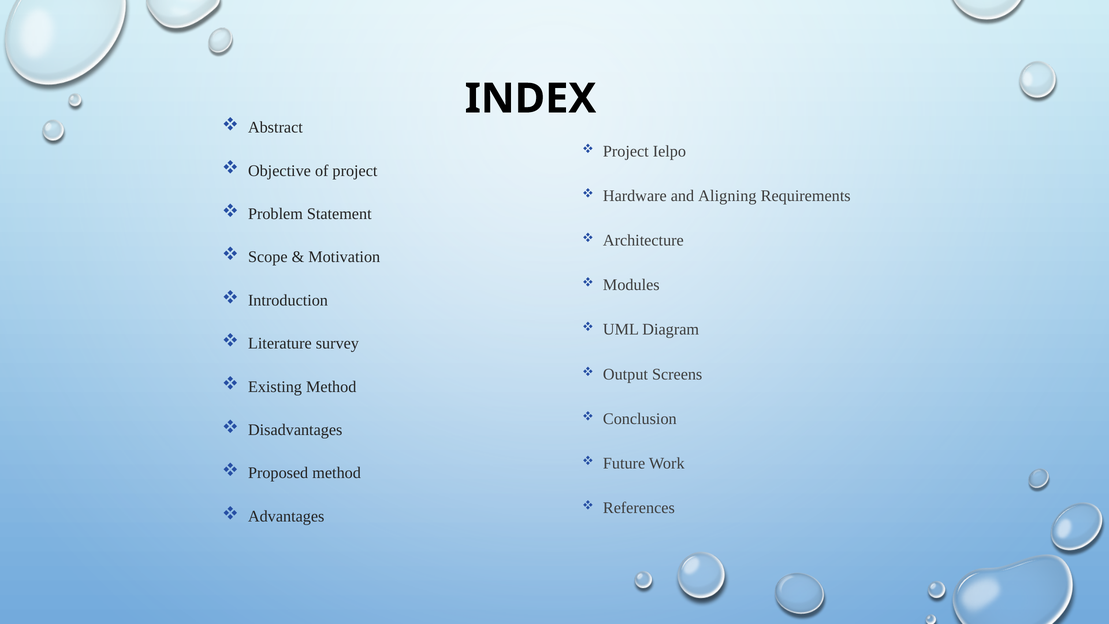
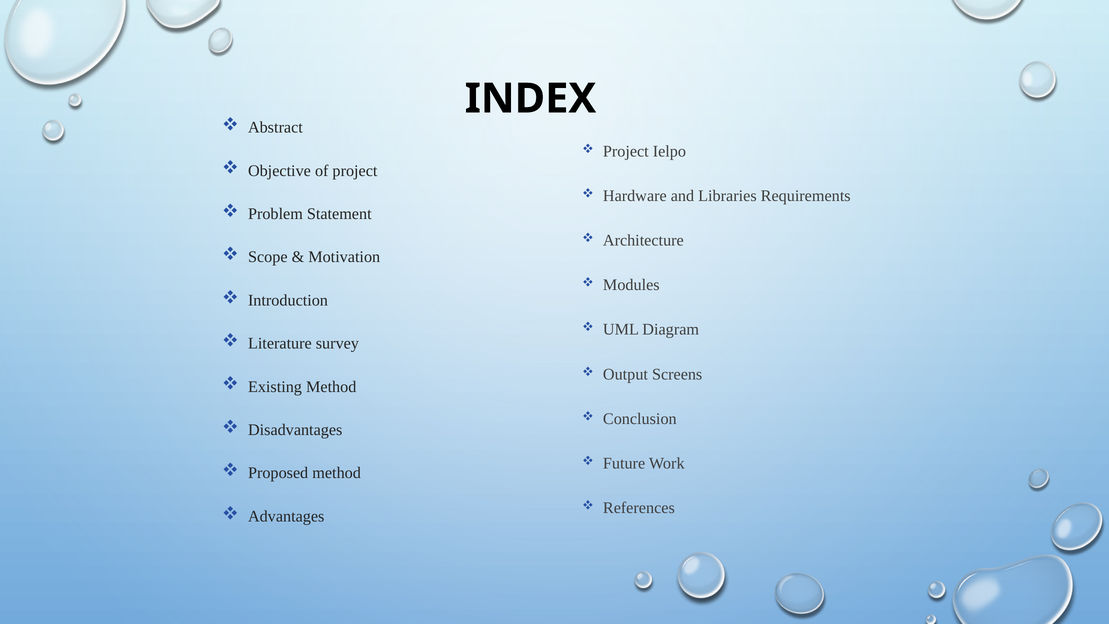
Aligning: Aligning -> Libraries
